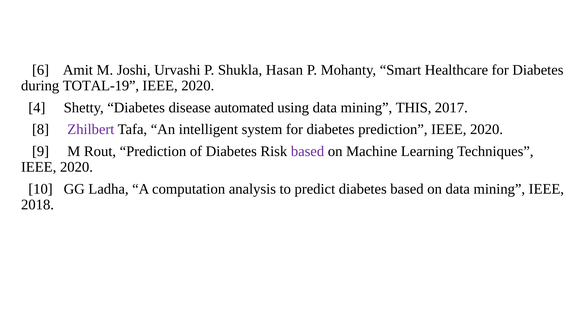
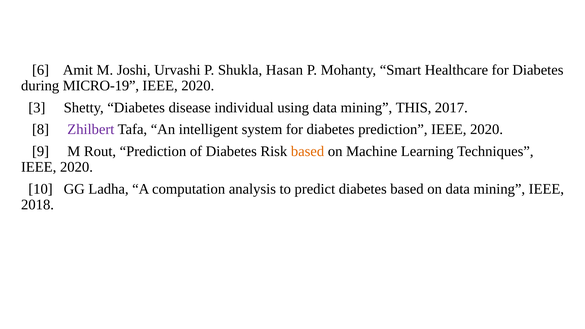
TOTAL-19: TOTAL-19 -> MICRO-19
4: 4 -> 3
automated: automated -> individual
based at (308, 151) colour: purple -> orange
